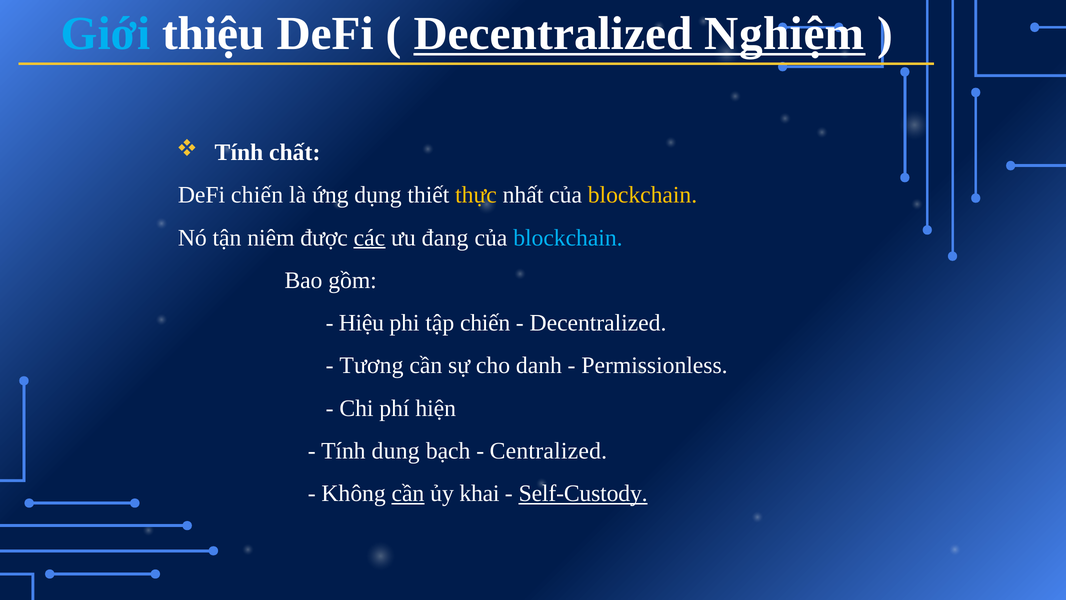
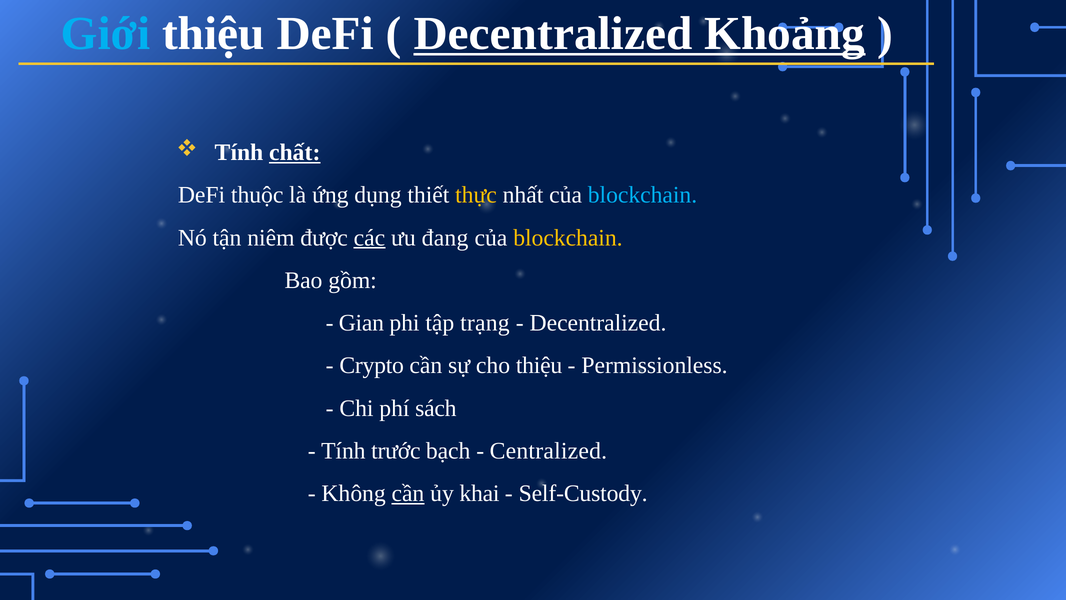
Nghiệm: Nghiệm -> Khoảng
chất underline: none -> present
DeFi chiến: chiến -> thuộc
blockchain at (642, 195) colour: yellow -> light blue
blockchain at (568, 238) colour: light blue -> yellow
Hiệu: Hiệu -> Gian
tập chiến: chiến -> trạng
Tương: Tương -> Crypto
cho danh: danh -> thiệu
hiện: hiện -> sách
dung: dung -> trước
Self-Custody underline: present -> none
